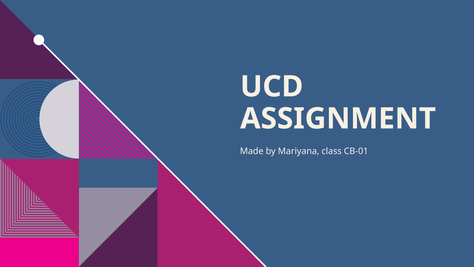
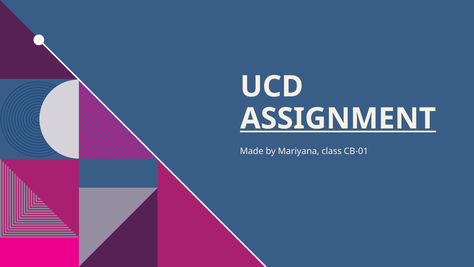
ASSIGNMENT underline: none -> present
